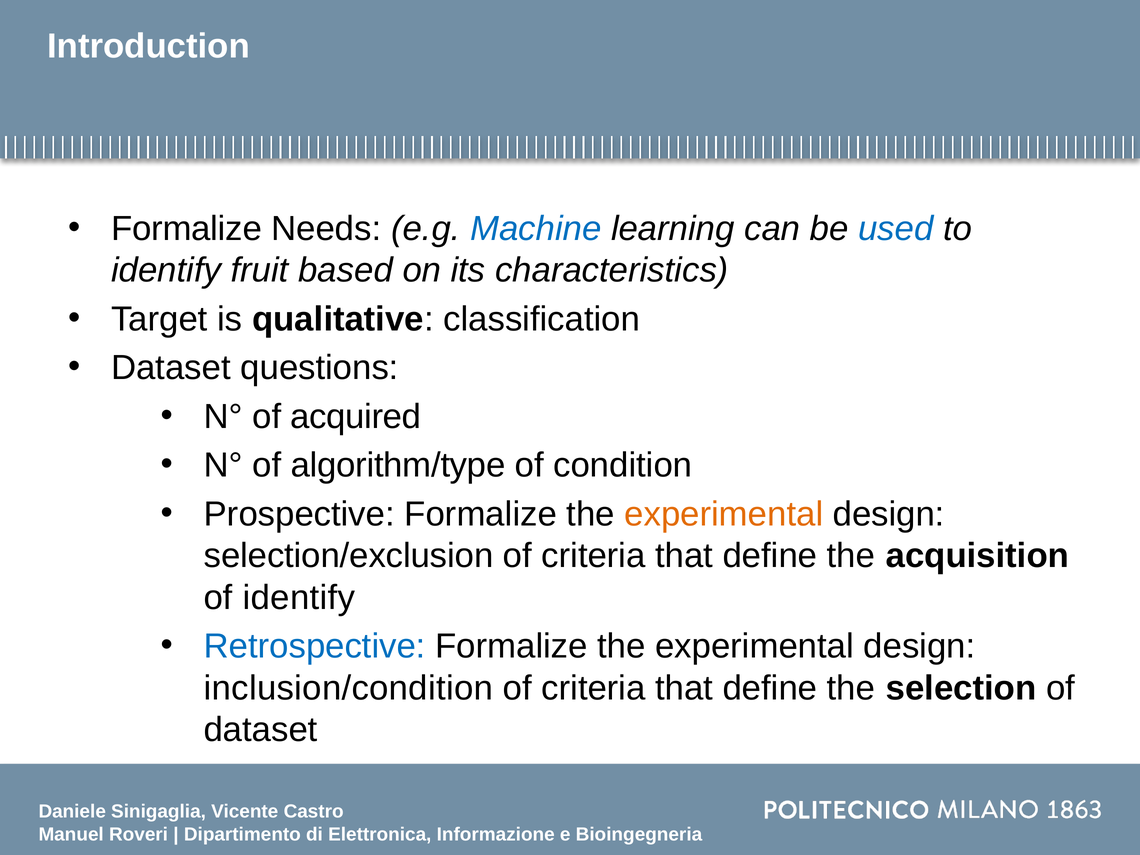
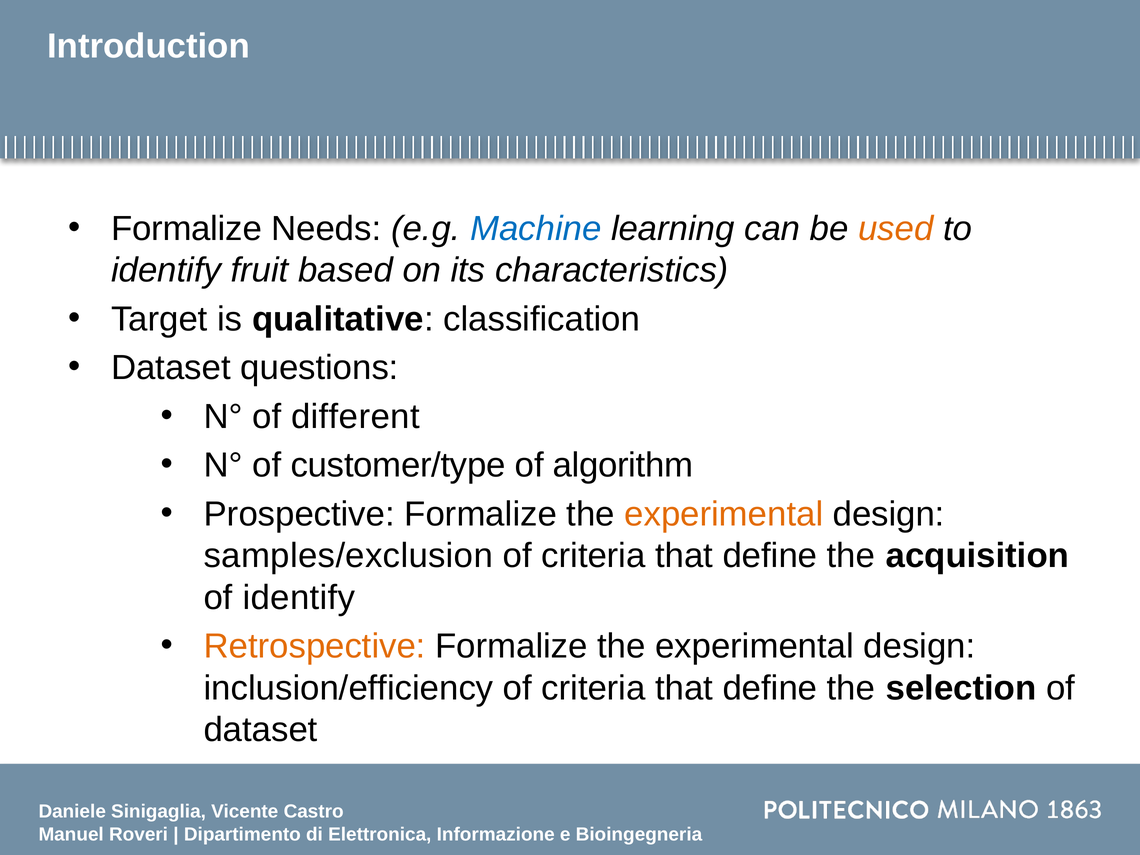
used colour: blue -> orange
acquired: acquired -> different
algorithm/type: algorithm/type -> customer/type
condition: condition -> algorithm
selection/exclusion: selection/exclusion -> samples/exclusion
Retrospective colour: blue -> orange
inclusion/condition: inclusion/condition -> inclusion/efficiency
